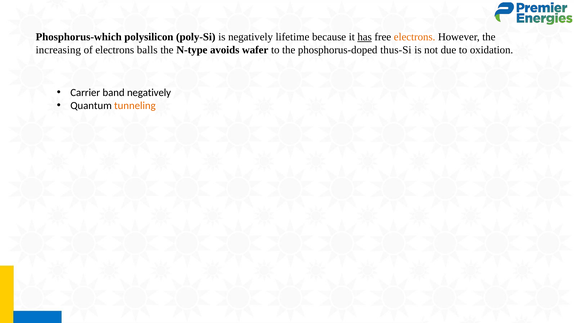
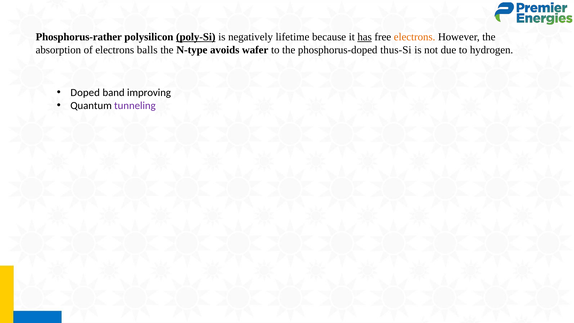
Phosphorus-which: Phosphorus-which -> Phosphorus-rather
poly-Si underline: none -> present
increasing: increasing -> absorption
oxidation: oxidation -> hydrogen
Carrier: Carrier -> Doped
band negatively: negatively -> improving
tunneling colour: orange -> purple
